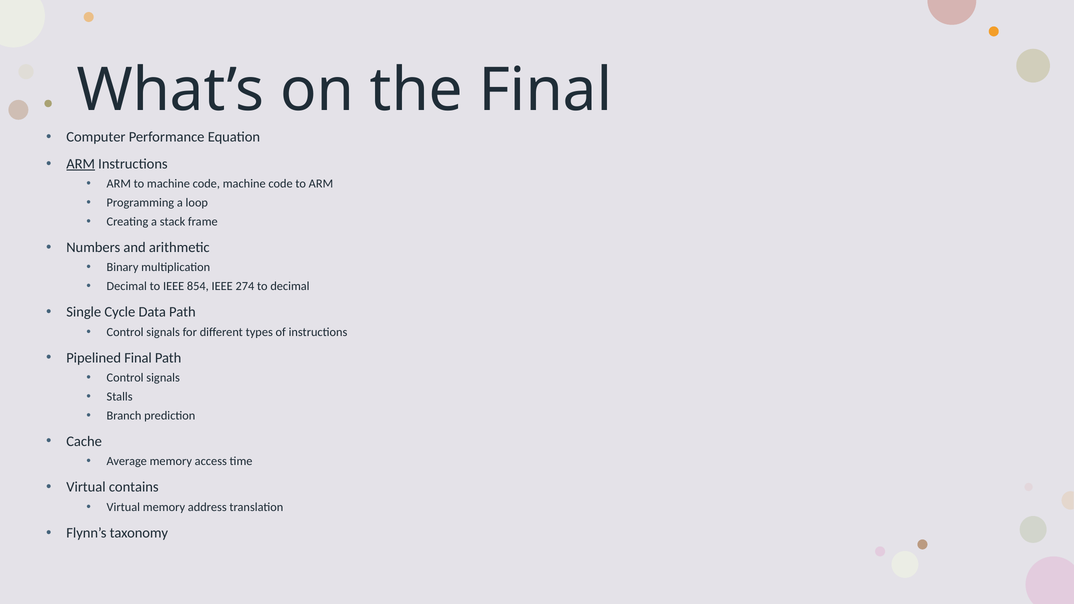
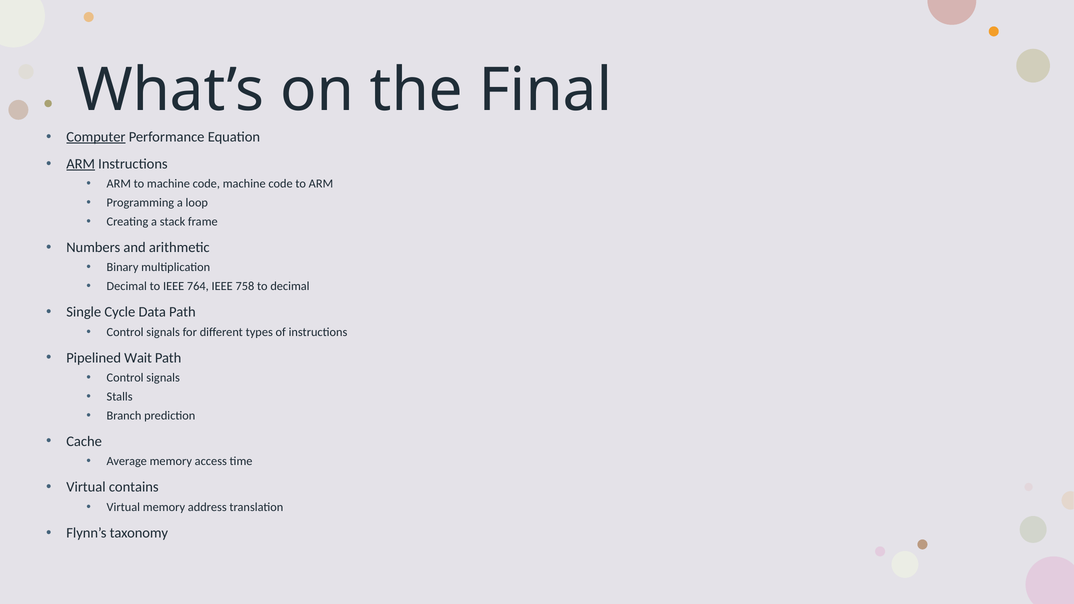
Computer underline: none -> present
854: 854 -> 764
274: 274 -> 758
Pipelined Final: Final -> Wait
